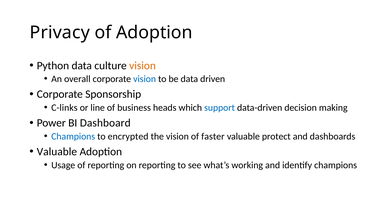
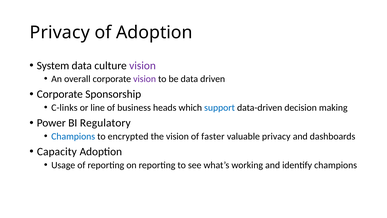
Python: Python -> System
vision at (143, 65) colour: orange -> purple
vision at (145, 79) colour: blue -> purple
Dashboard: Dashboard -> Regulatory
valuable protect: protect -> privacy
Valuable at (57, 151): Valuable -> Capacity
